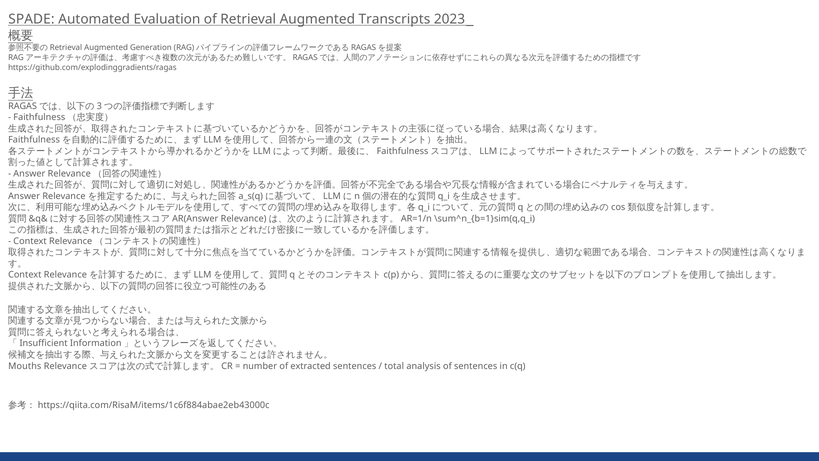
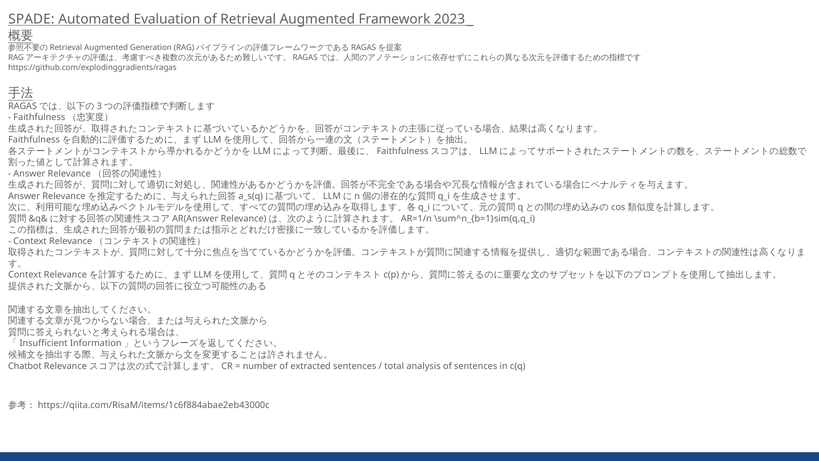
Transcripts: Transcripts -> Framework
Mouths: Mouths -> Chatbot
